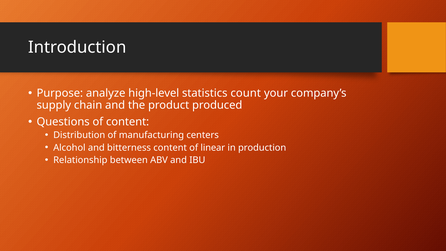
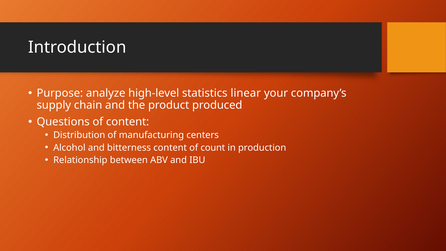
count: count -> linear
linear: linear -> count
